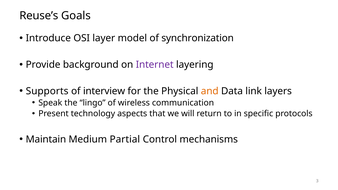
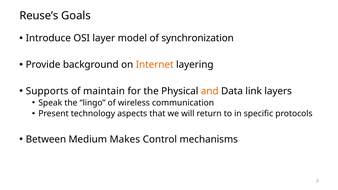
Internet colour: purple -> orange
interview: interview -> maintain
Maintain: Maintain -> Between
Partial: Partial -> Makes
